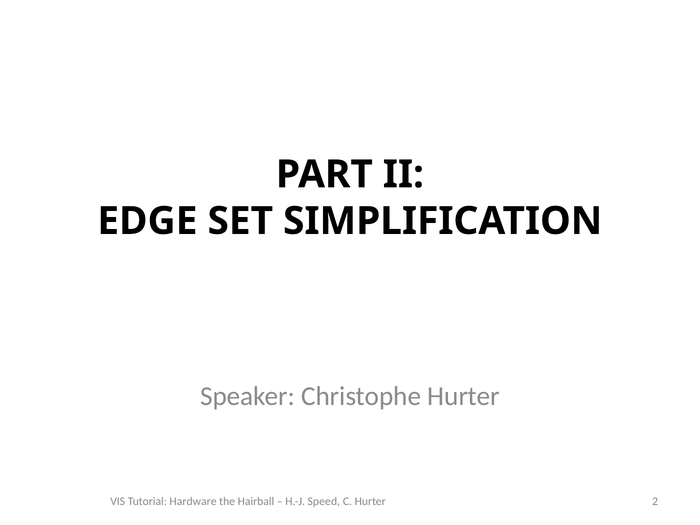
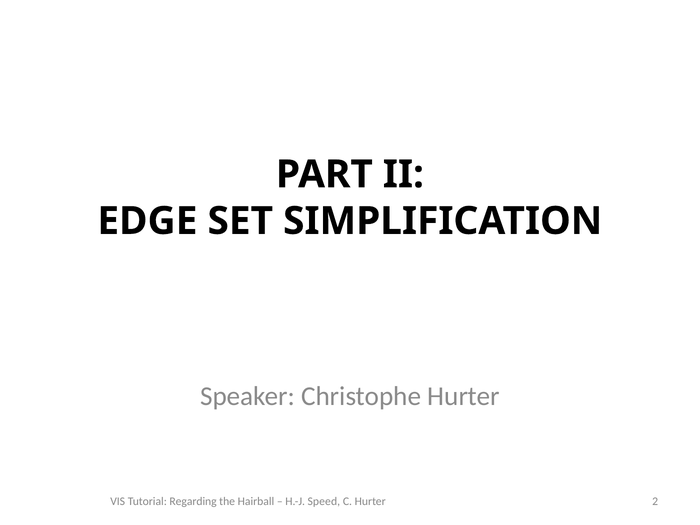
Hardware: Hardware -> Regarding
